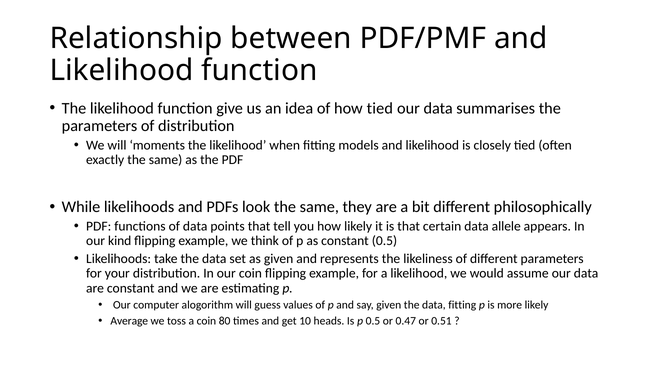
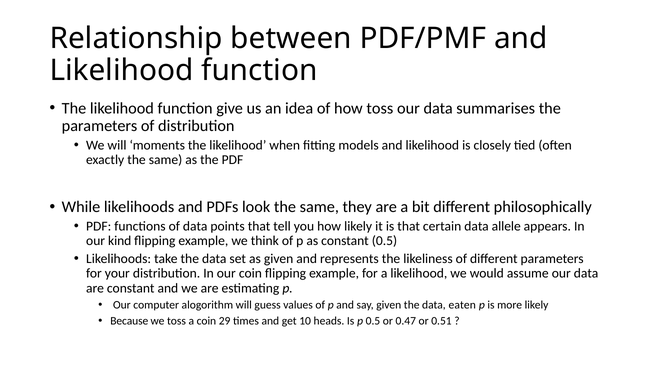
how tied: tied -> toss
data fitting: fitting -> eaten
Average: Average -> Because
80: 80 -> 29
